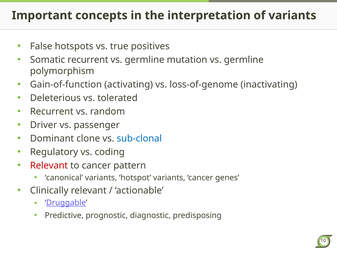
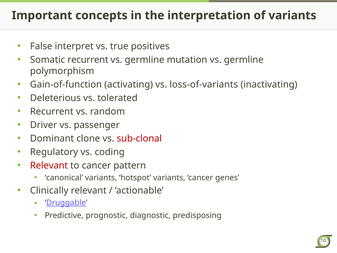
hotspots: hotspots -> interpret
loss-of-genome: loss-of-genome -> loss-of-variants
sub-clonal colour: blue -> red
